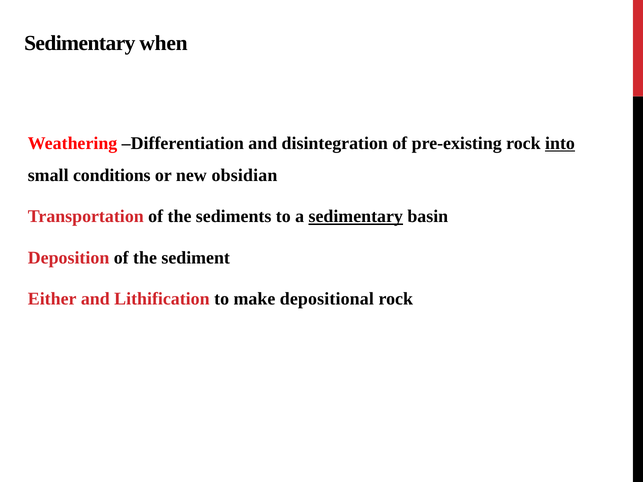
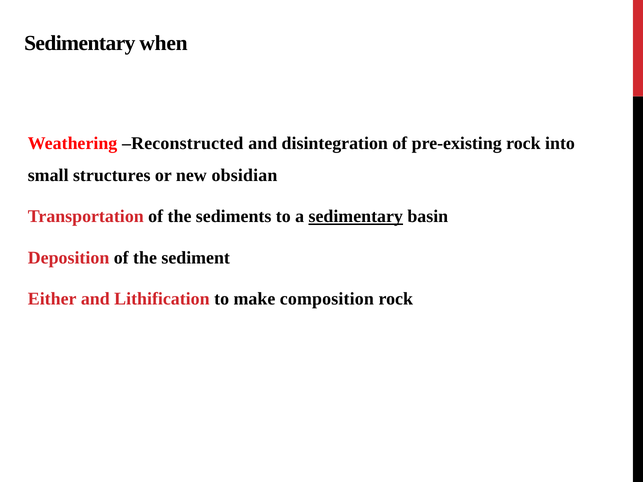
Differentiation: Differentiation -> Reconstructed
into underline: present -> none
conditions: conditions -> structures
depositional: depositional -> composition
